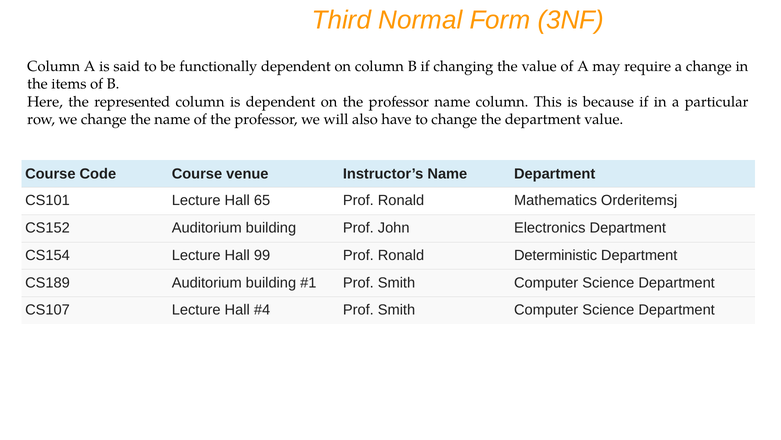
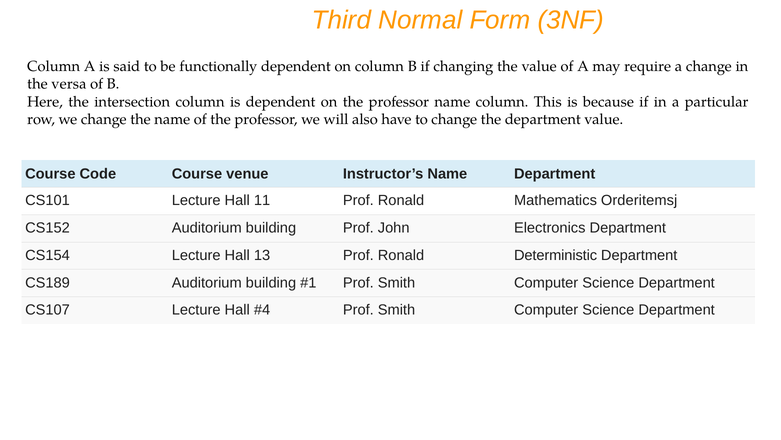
items: items -> versa
represented: represented -> intersection
65: 65 -> 11
99: 99 -> 13
